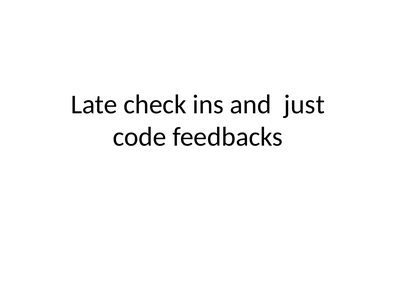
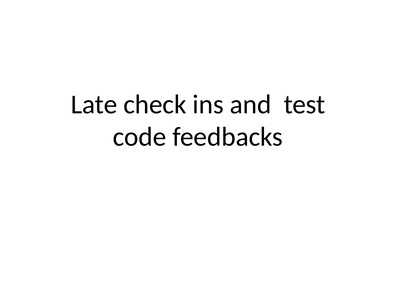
just: just -> test
